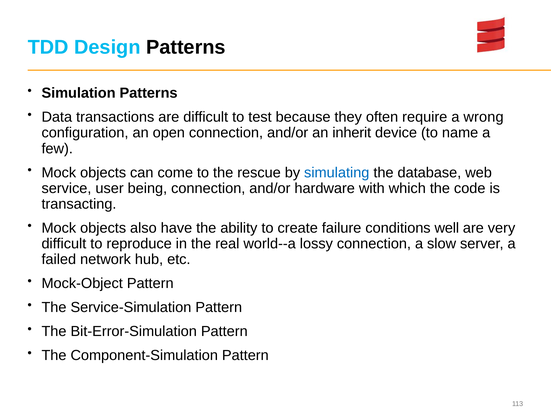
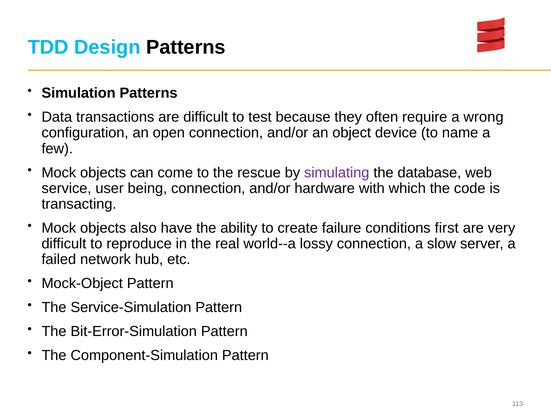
inherit: inherit -> object
simulating colour: blue -> purple
well: well -> first
